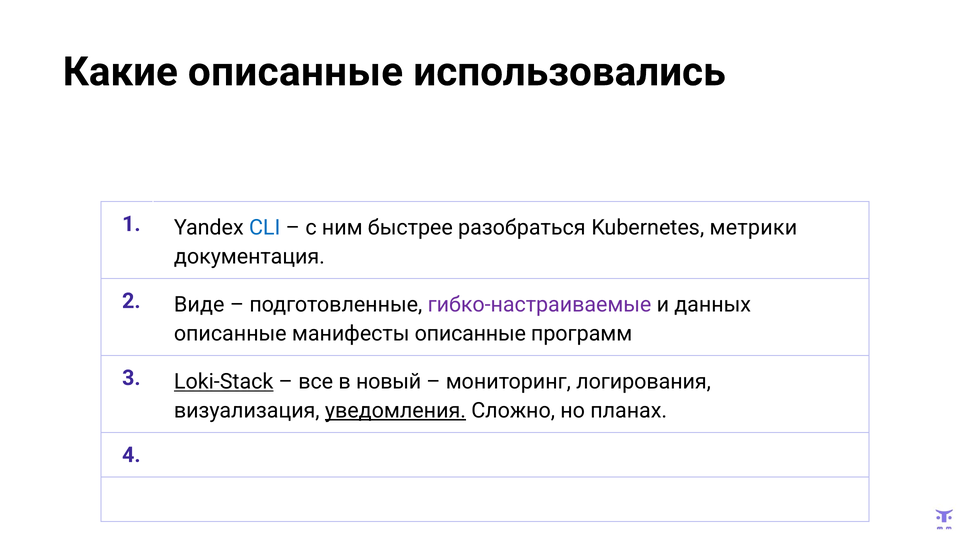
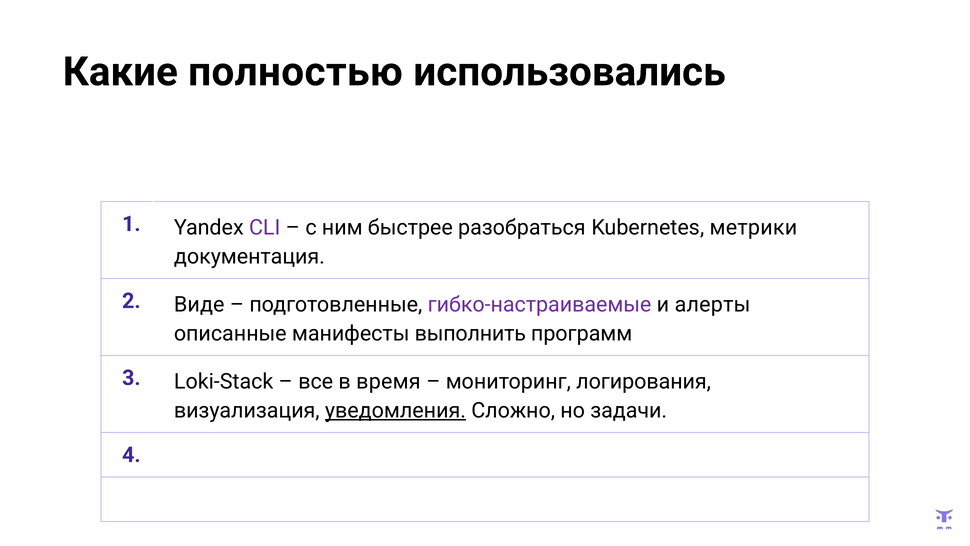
Какие описанные: описанные -> полностью
CLI colour: blue -> purple
данных: данных -> алерты
манифесты описанные: описанные -> выполнить
Loki-Stack underline: present -> none
новый: новый -> время
планах: планах -> задачи
